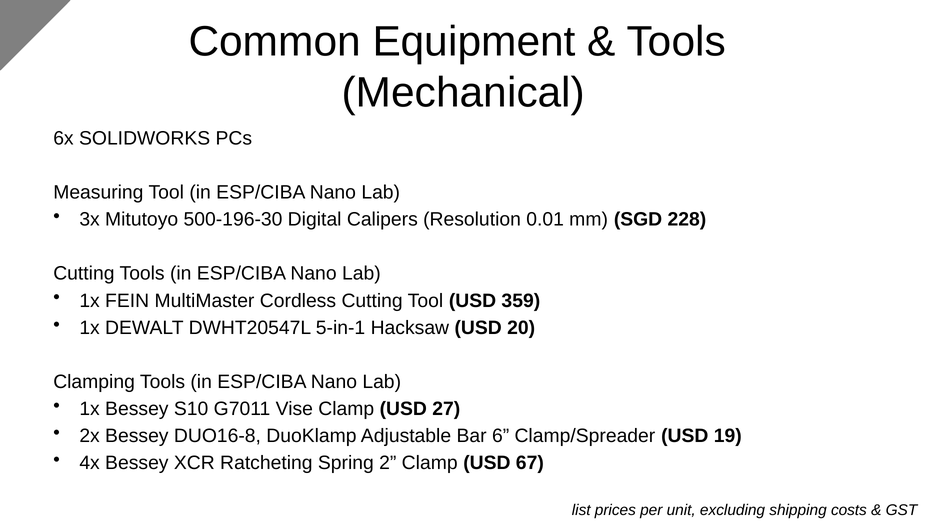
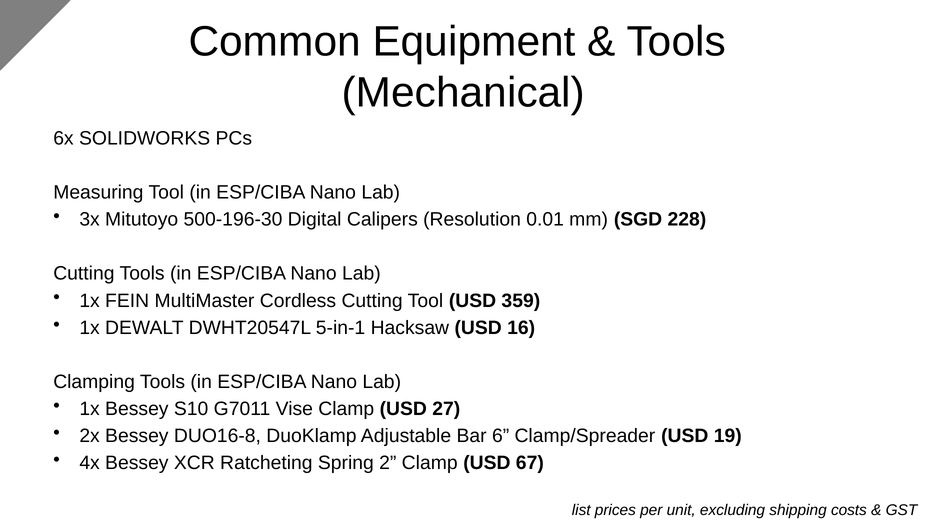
20: 20 -> 16
